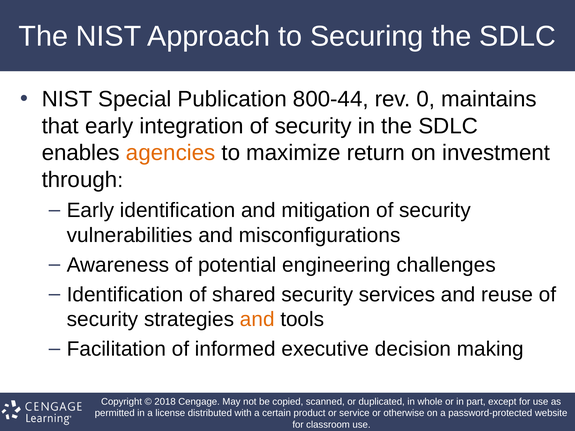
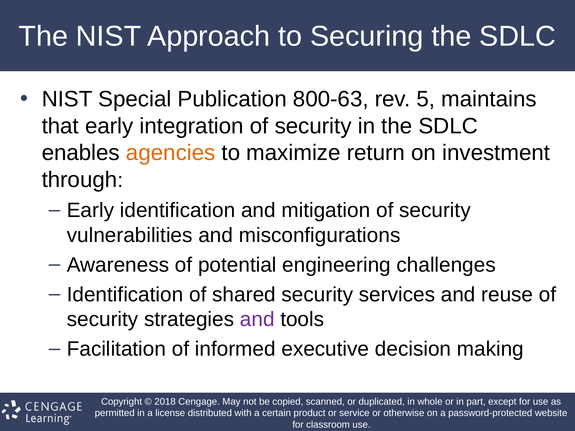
800-44: 800-44 -> 800-63
0: 0 -> 5
and at (257, 320) colour: orange -> purple
